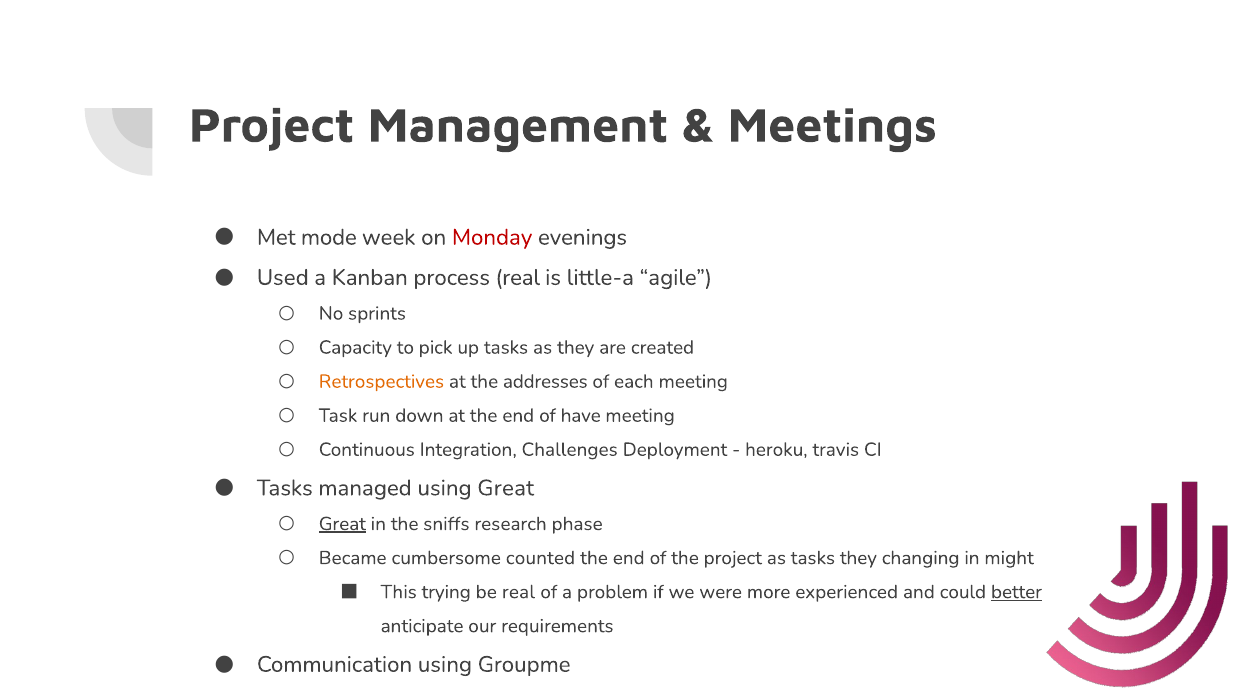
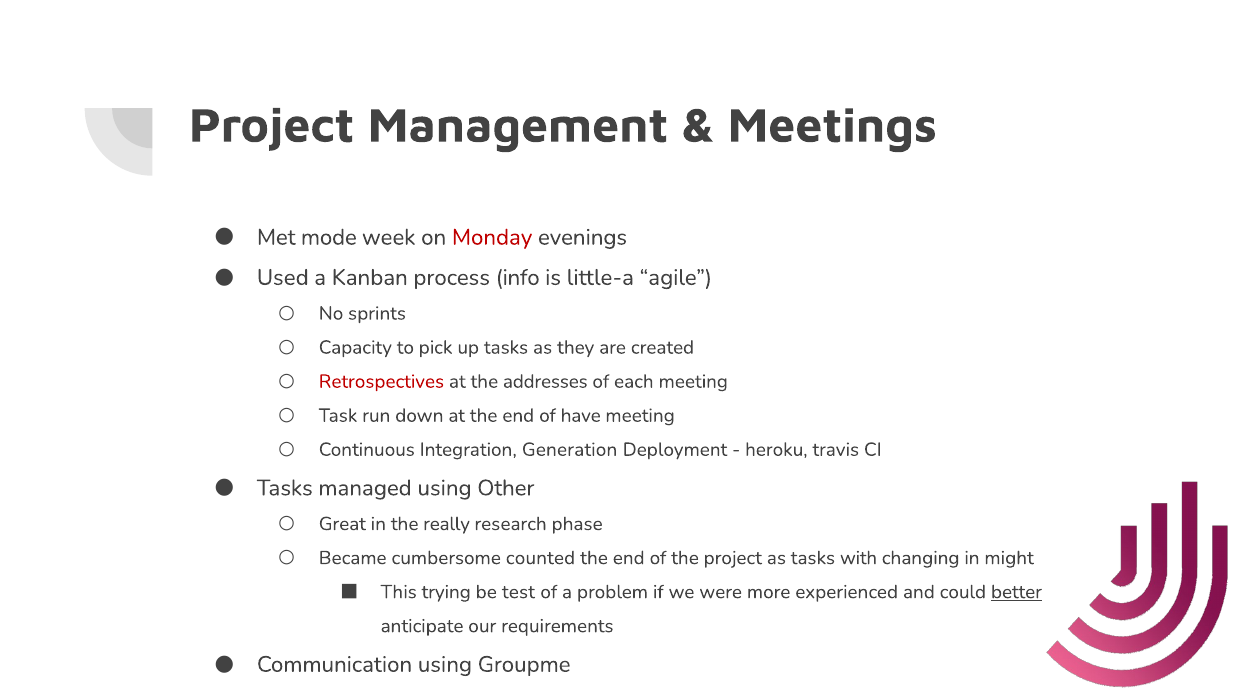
process real: real -> info
Retrospectives colour: orange -> red
Challenges: Challenges -> Generation
using Great: Great -> Other
Great at (342, 524) underline: present -> none
sniffs: sniffs -> really
tasks they: they -> with
be real: real -> test
